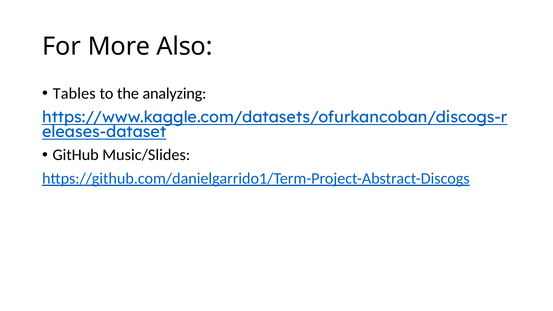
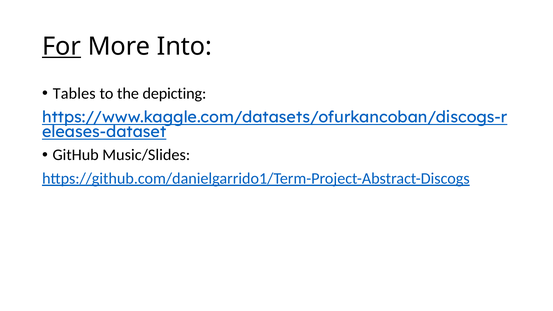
For underline: none -> present
Also: Also -> Into
analyzing: analyzing -> depicting
